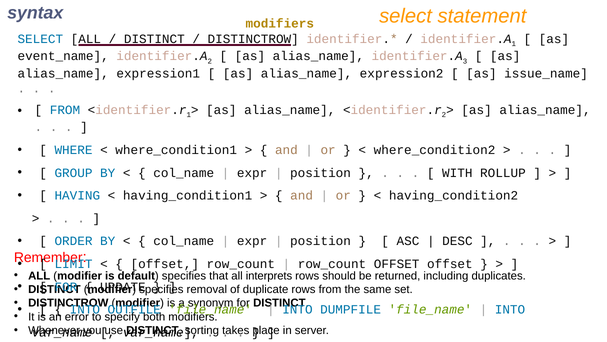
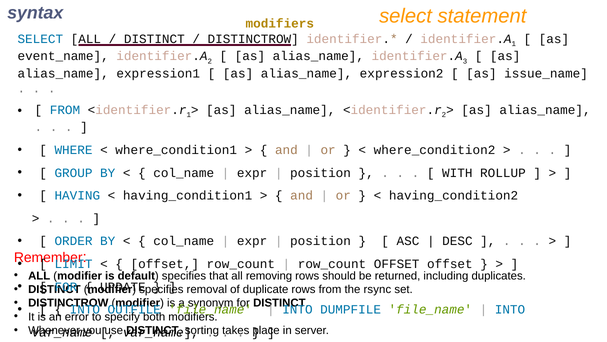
interprets: interprets -> removing
same: same -> rsync
